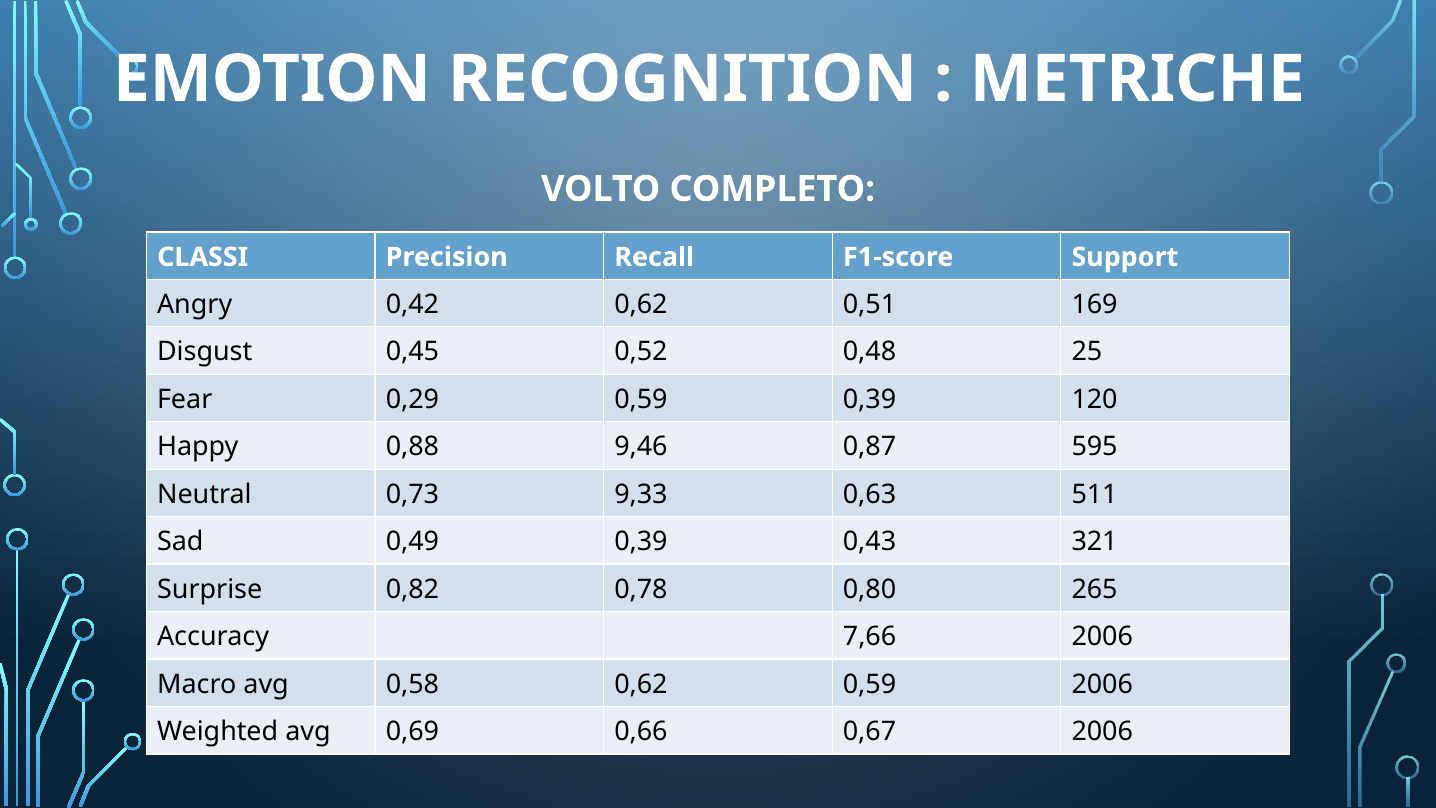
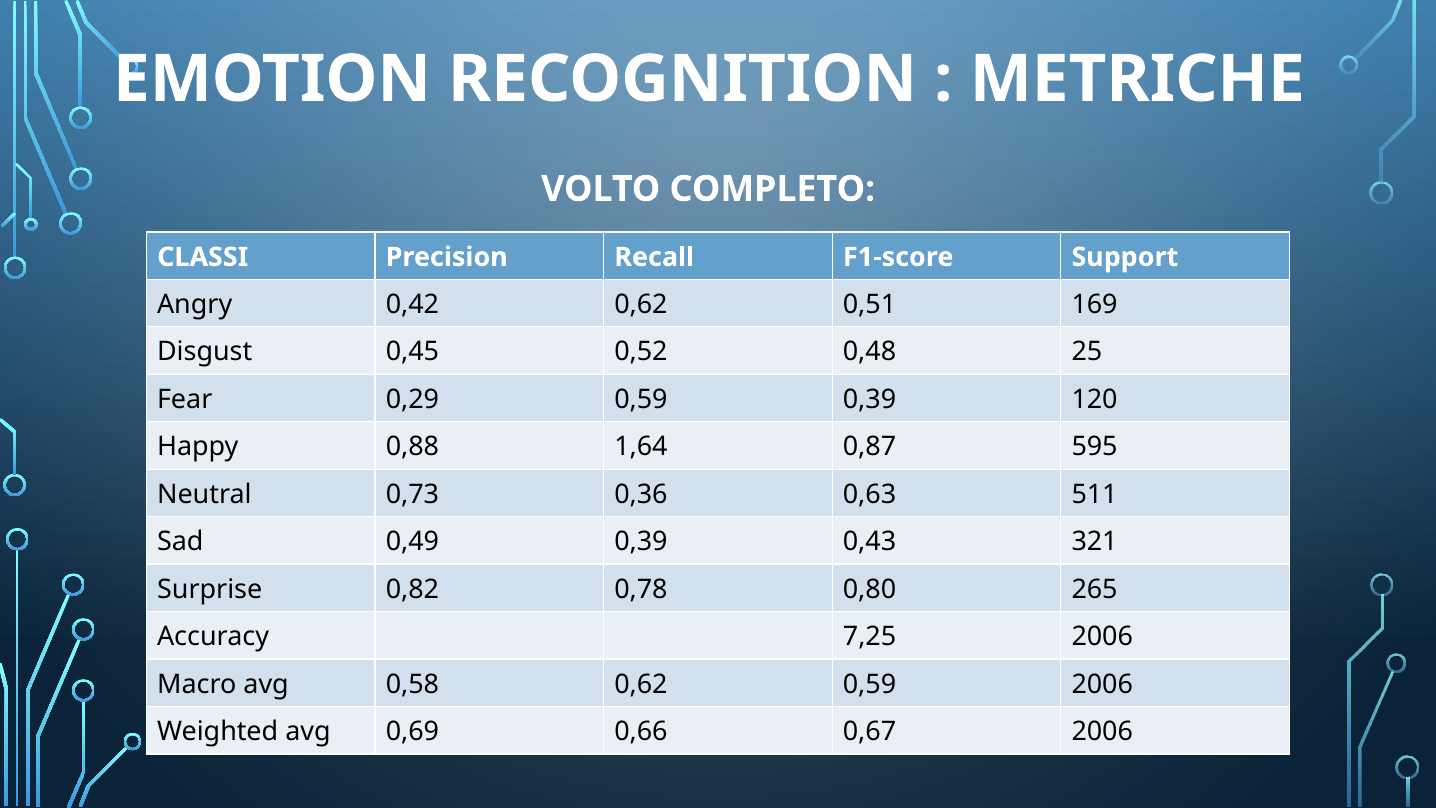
9,46: 9,46 -> 1,64
9,33: 9,33 -> 0,36
7,66: 7,66 -> 7,25
